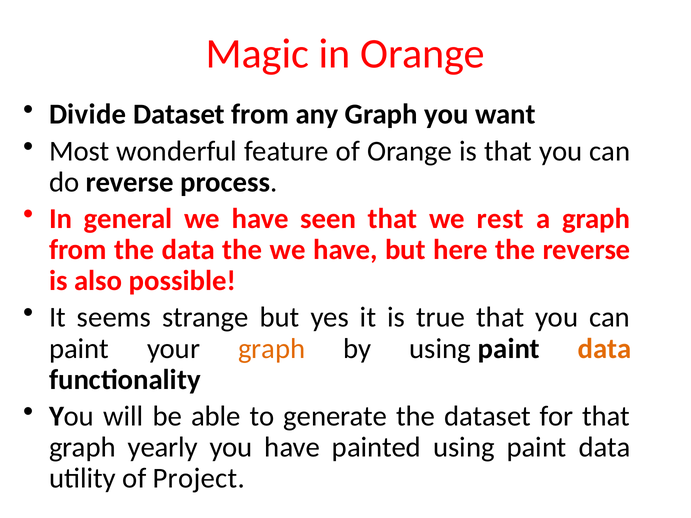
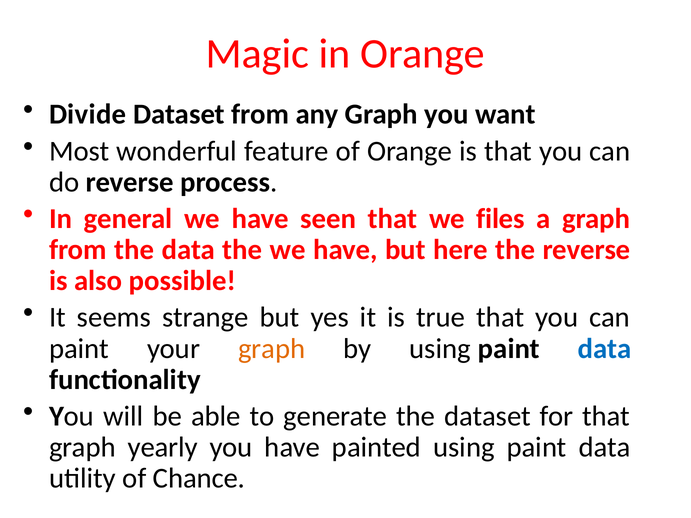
rest: rest -> files
data at (604, 349) colour: orange -> blue
Project: Project -> Chance
